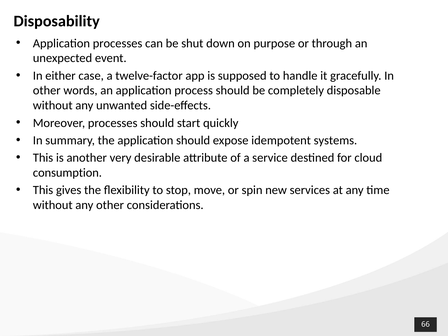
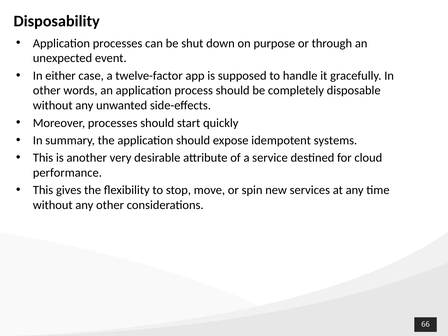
consumption: consumption -> performance
